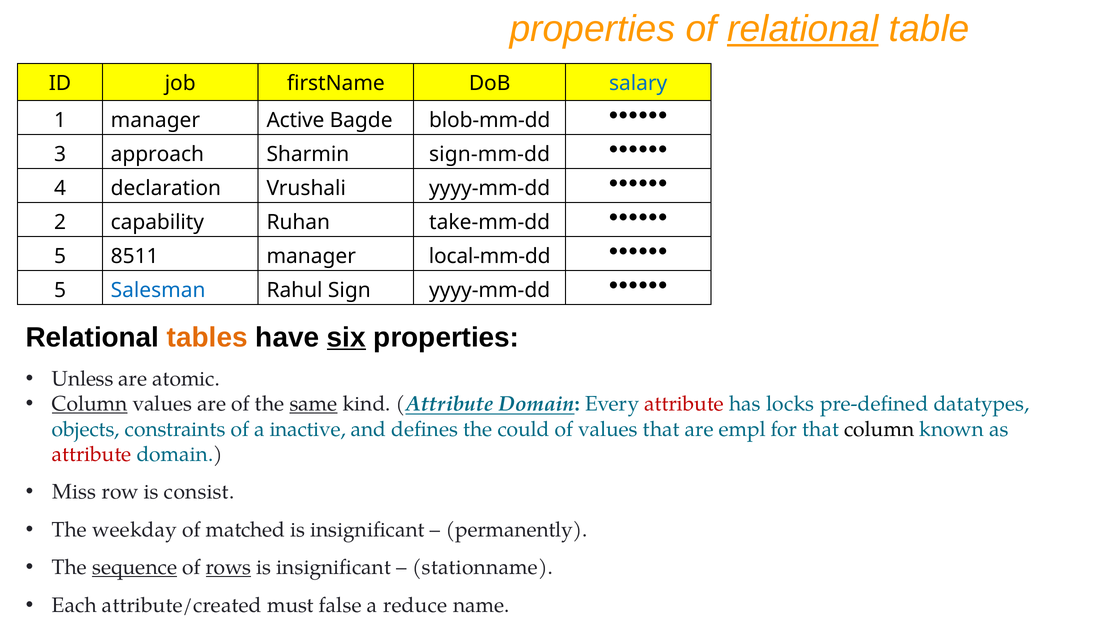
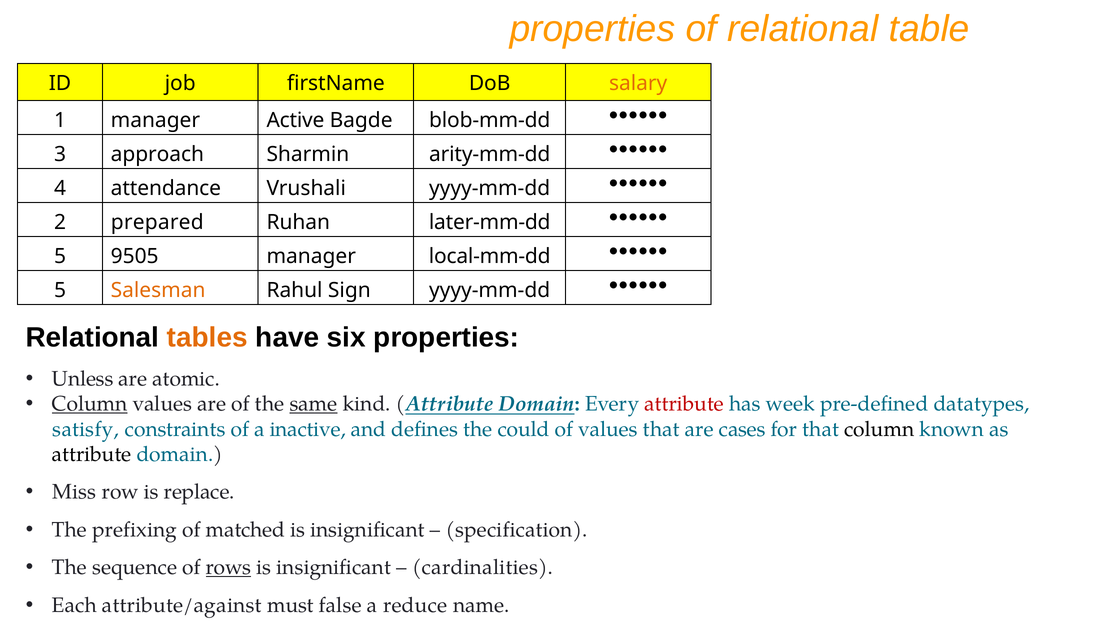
relational at (803, 29) underline: present -> none
salary colour: blue -> orange
sign-mm-dd: sign-mm-dd -> arity-mm-dd
declaration: declaration -> attendance
capability: capability -> prepared
take-mm-dd: take-mm-dd -> later-mm-dd
8511: 8511 -> 9505
Salesman colour: blue -> orange
six underline: present -> none
locks: locks -> week
objects: objects -> satisfy
empl: empl -> cases
attribute at (92, 454) colour: red -> black
consist: consist -> replace
weekday: weekday -> prefixing
permanently: permanently -> specification
sequence underline: present -> none
stationname: stationname -> cardinalities
attribute/created: attribute/created -> attribute/against
